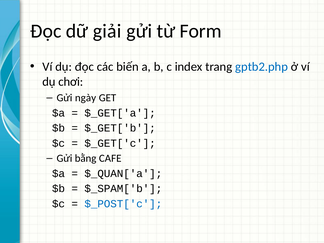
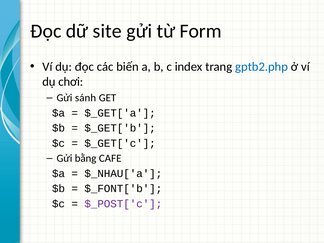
giải: giải -> site
ngày: ngày -> sánh
$_QUAN['a: $_QUAN['a -> $_NHAU['a
$_SPAM['b: $_SPAM['b -> $_FONT['b
$_POST['c colour: blue -> purple
